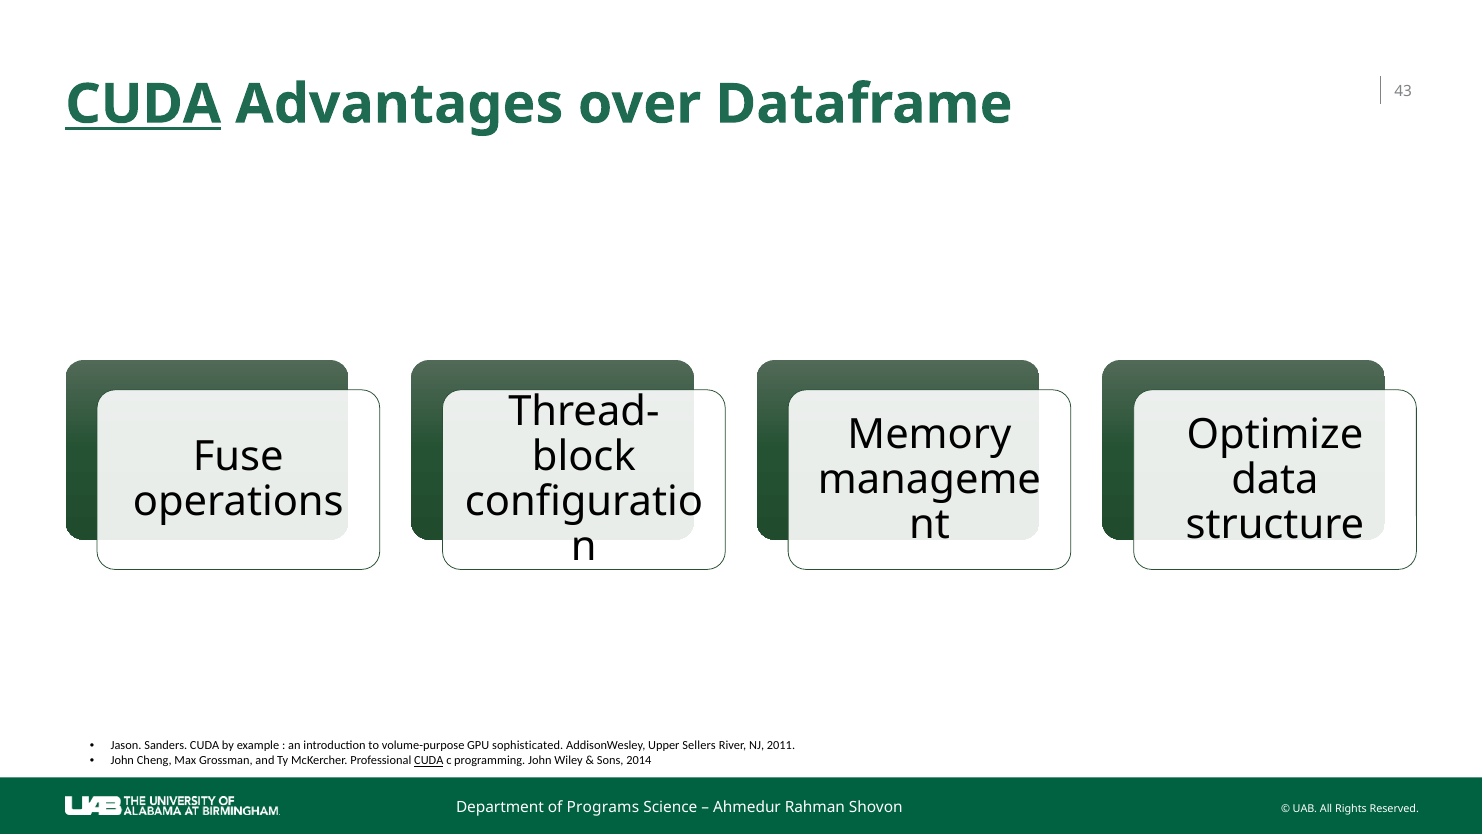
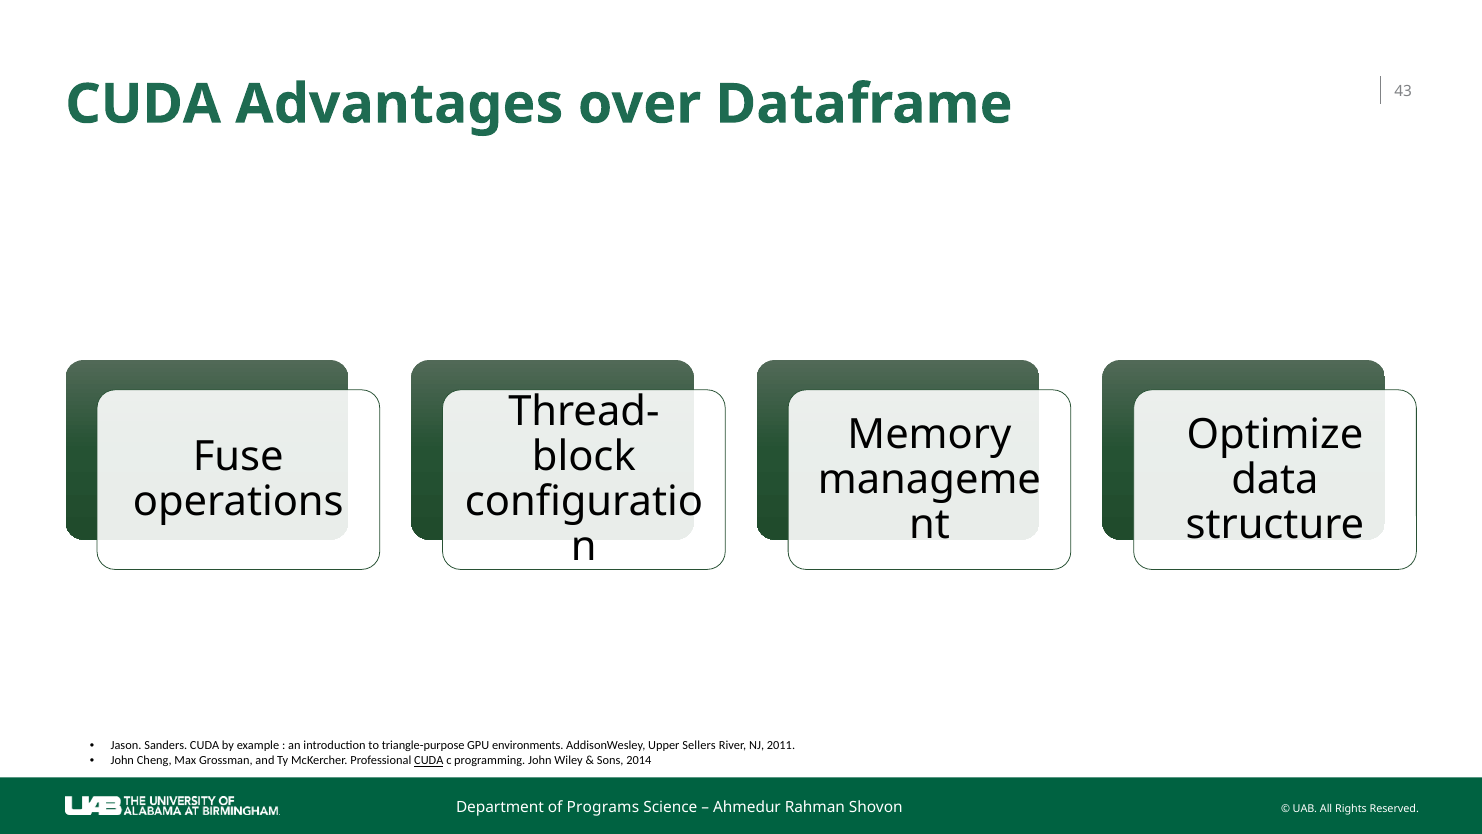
CUDA at (143, 104) underline: present -> none
volume-purpose: volume-purpose -> triangle-purpose
sophisticated: sophisticated -> environments
